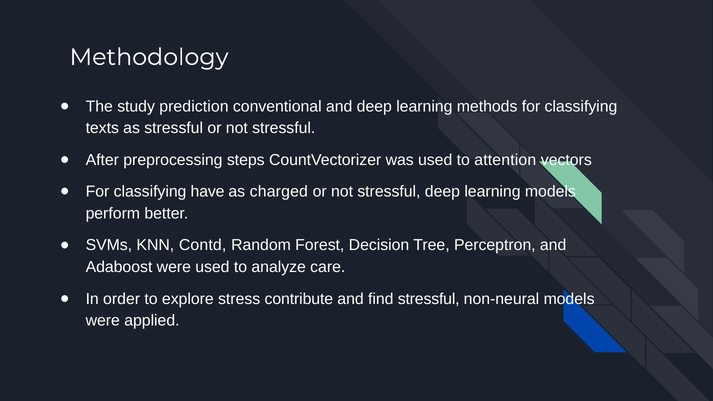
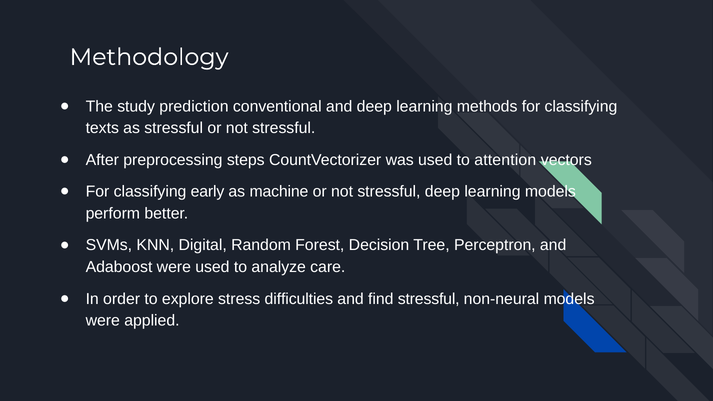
have: have -> early
charged: charged -> machine
Contd: Contd -> Digital
contribute: contribute -> difficulties
